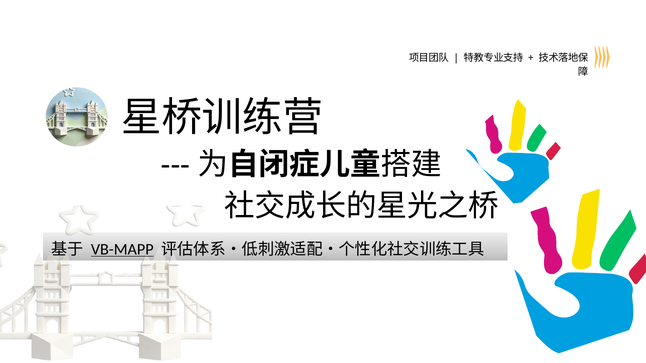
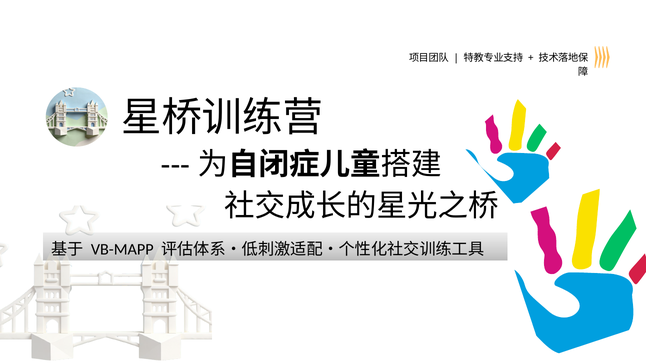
VB-MAPP underline: present -> none
